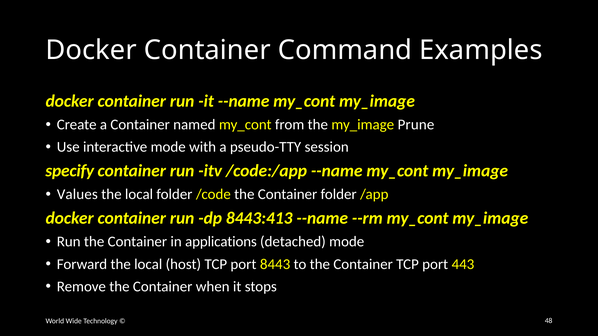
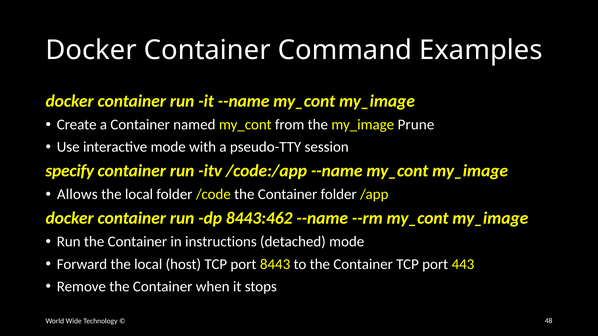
Values: Values -> Allows
8443:413: 8443:413 -> 8443:462
applications: applications -> instructions
